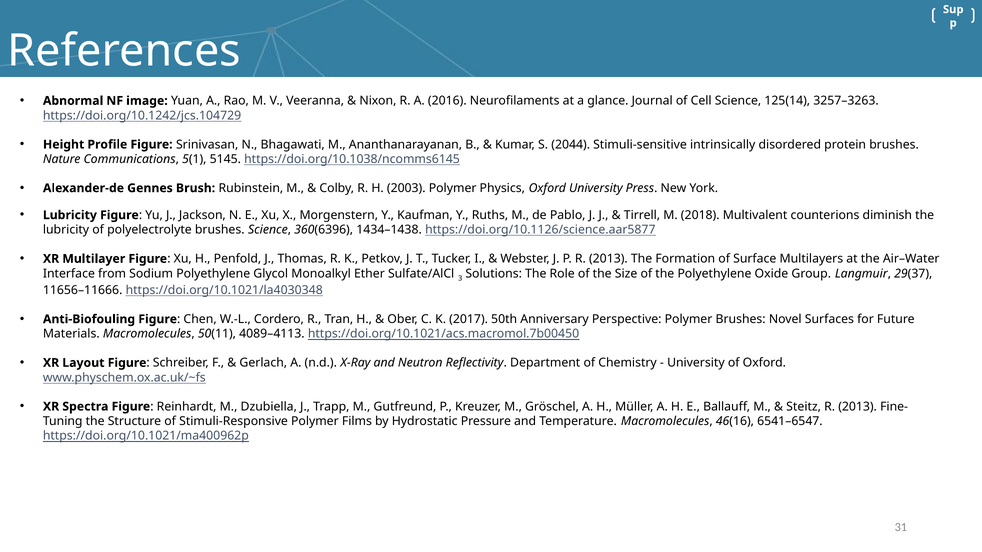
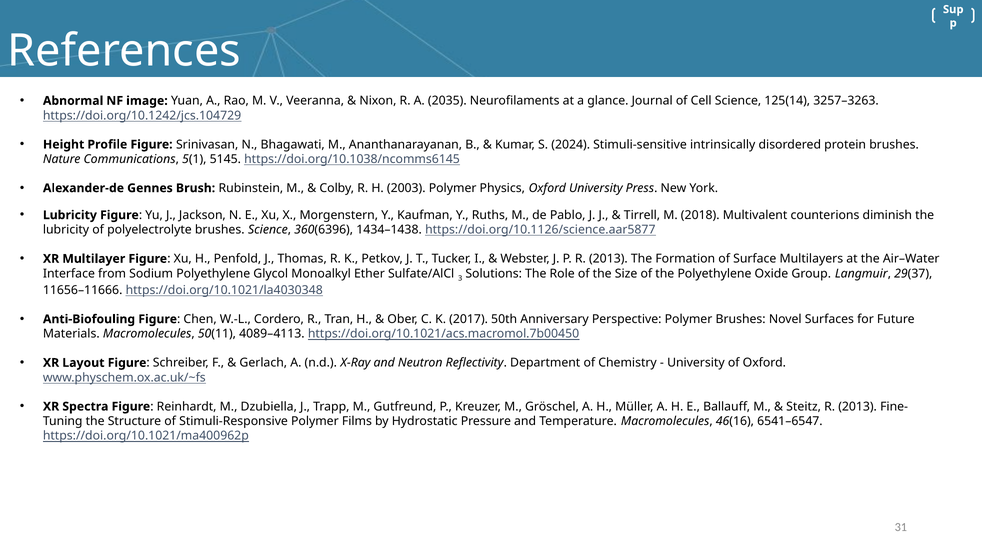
2016: 2016 -> 2035
2044: 2044 -> 2024
